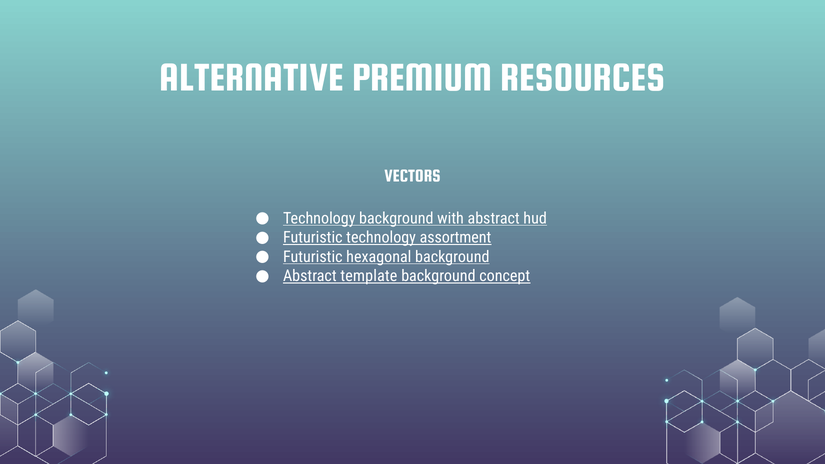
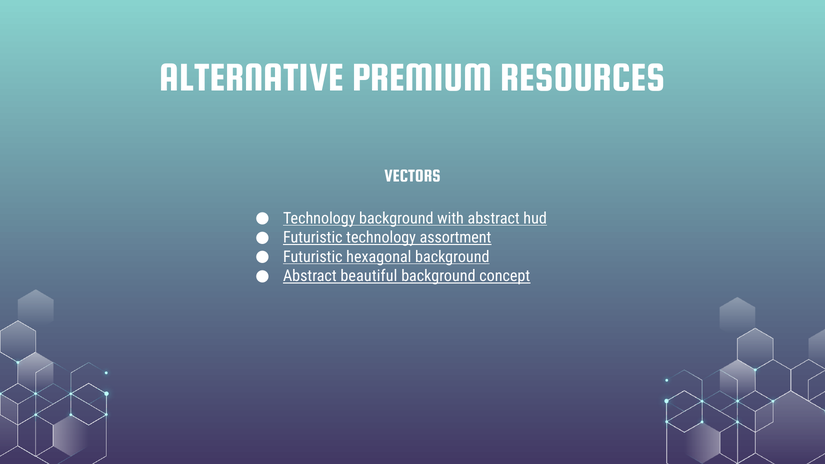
template: template -> beautiful
